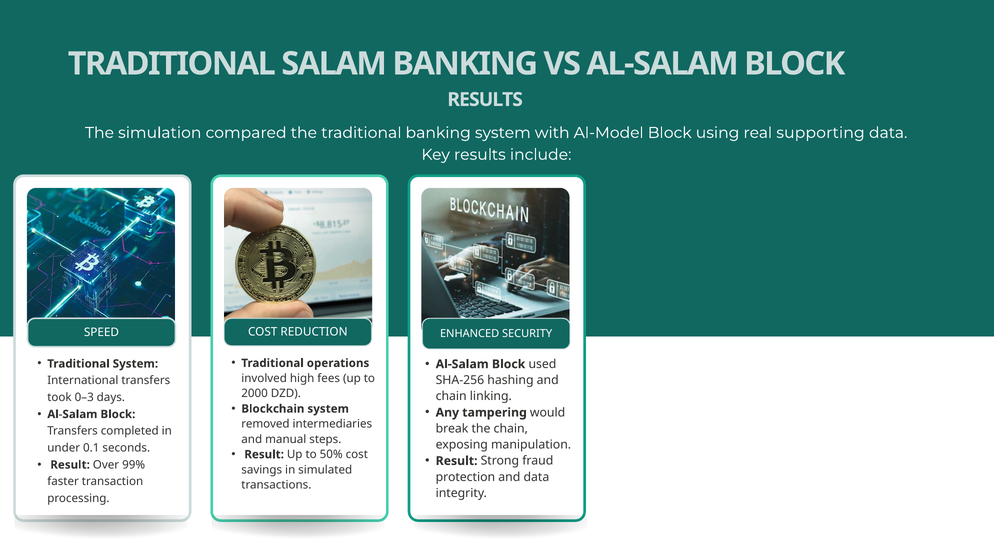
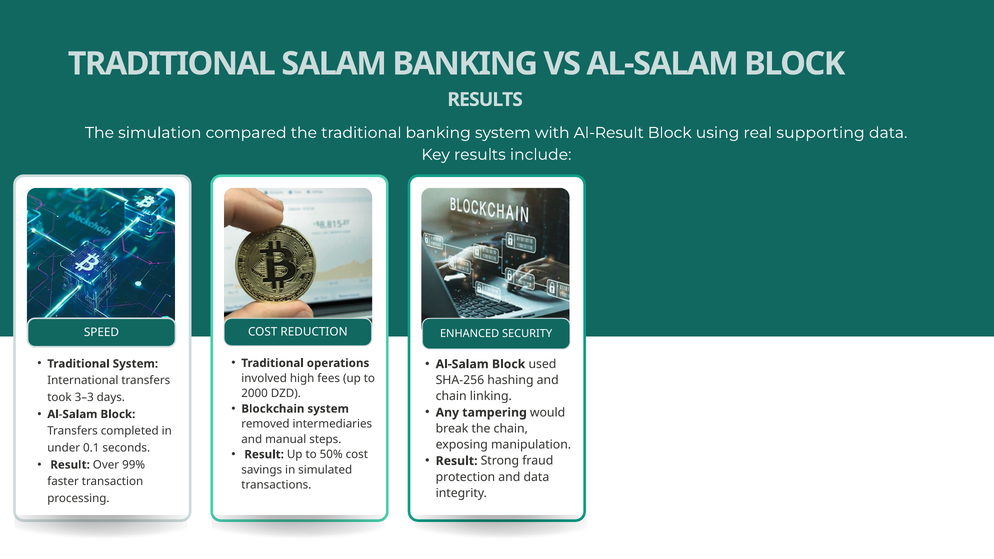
Al-Model: Al-Model -> Al-Result
0–3: 0–3 -> 3–3
